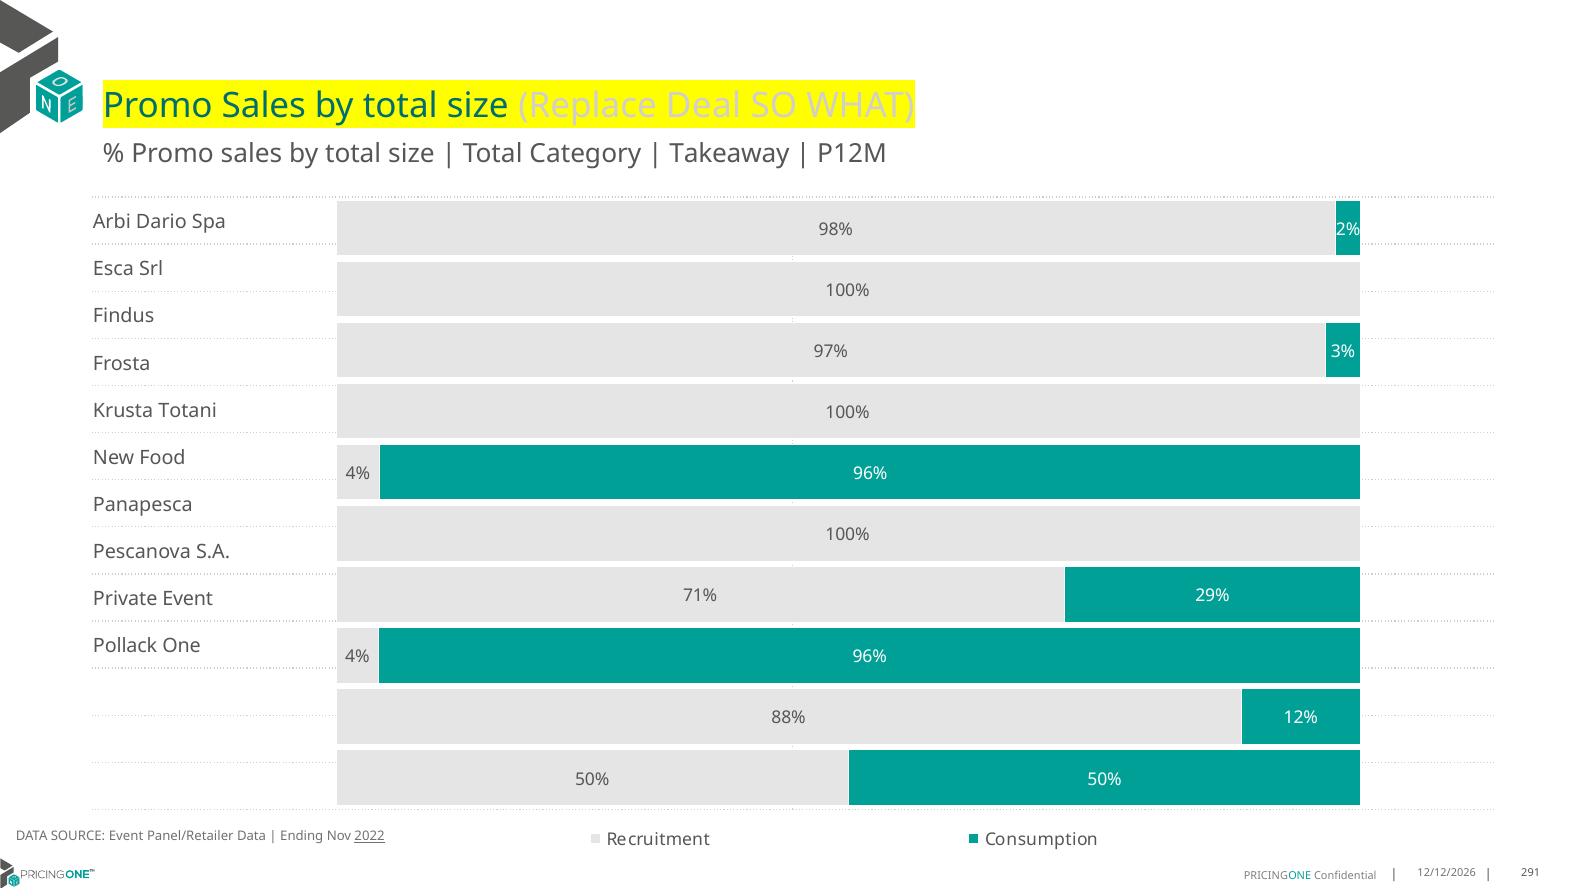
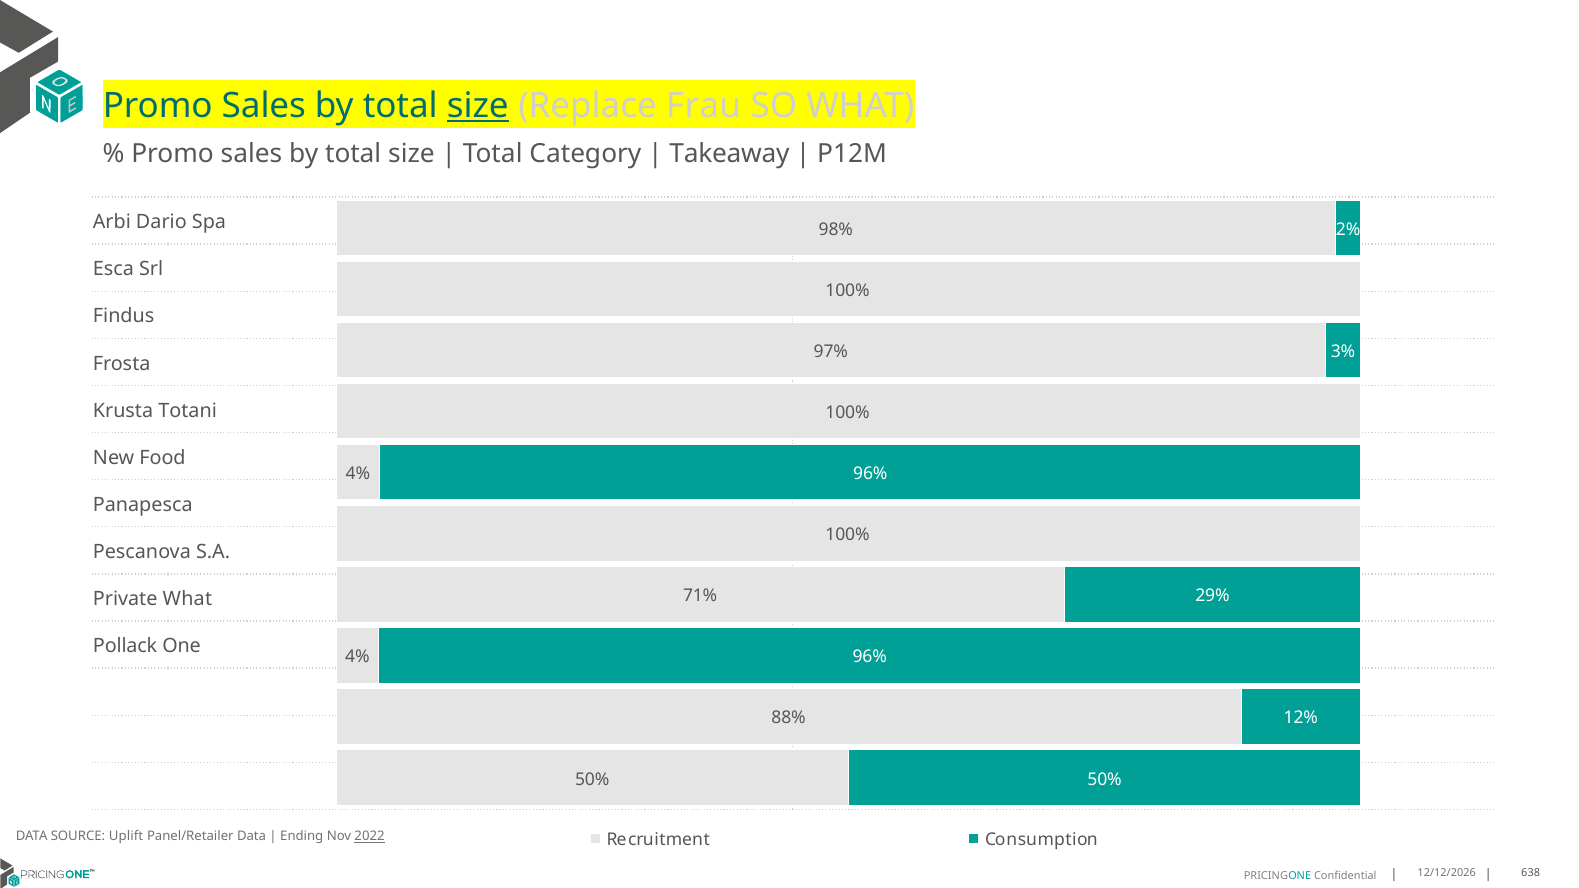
size at (478, 106) underline: none -> present
Deal: Deal -> Frau
Private Event: Event -> What
SOURCE Event: Event -> Uplift
291: 291 -> 638
